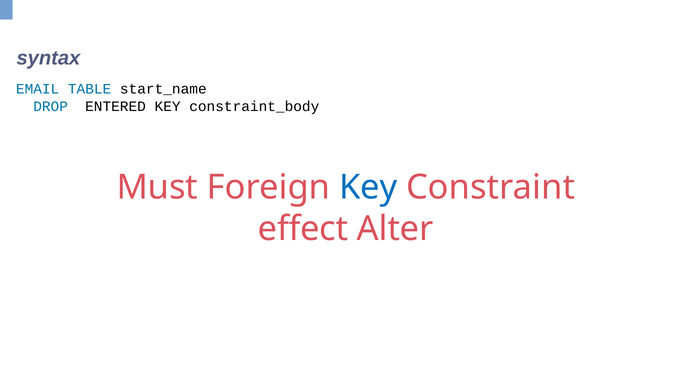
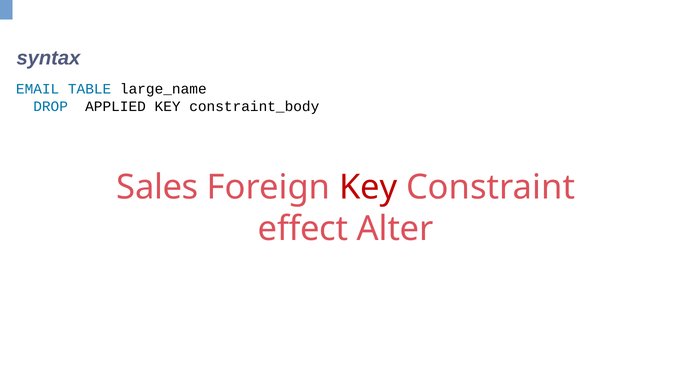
start_name: start_name -> large_name
ENTERED: ENTERED -> APPLIED
Must: Must -> Sales
Key at (368, 188) colour: blue -> red
